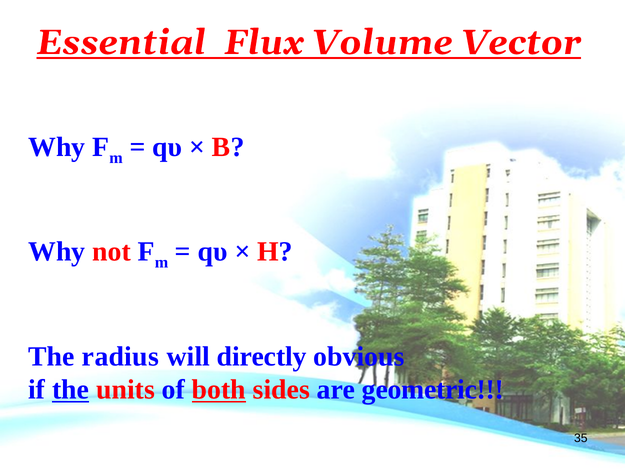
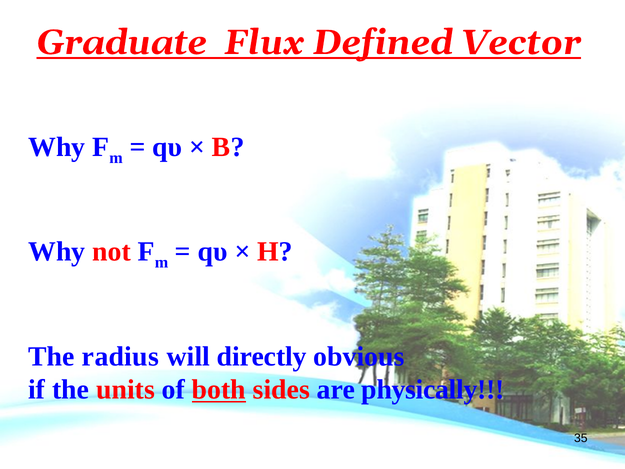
Essential: Essential -> Graduate
Volume: Volume -> Defined
the at (71, 390) underline: present -> none
geometric: geometric -> physically
